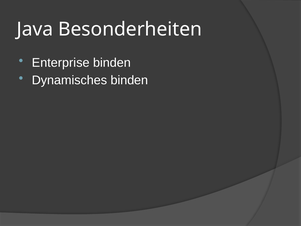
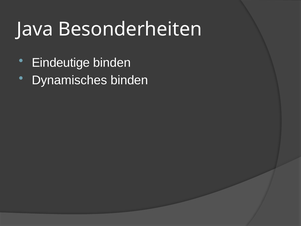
Enterprise: Enterprise -> Eindeutige
